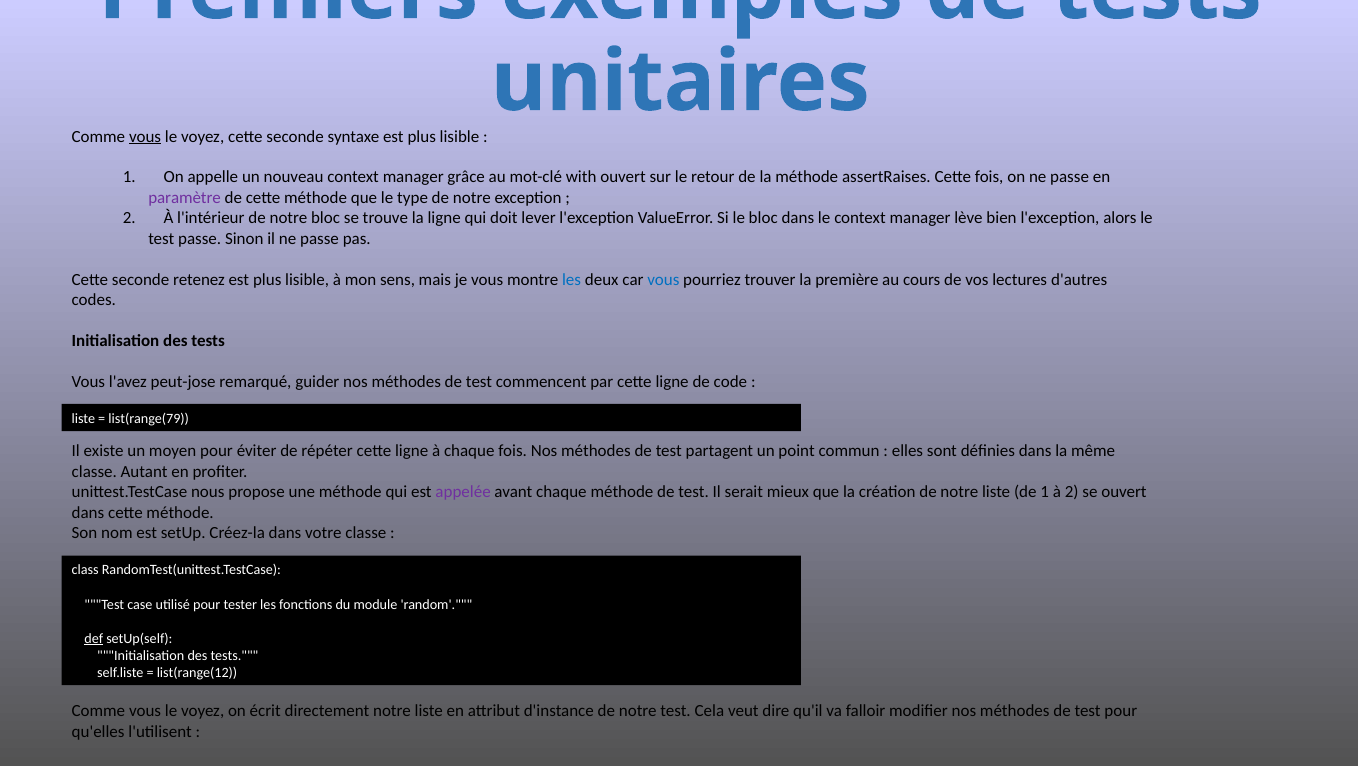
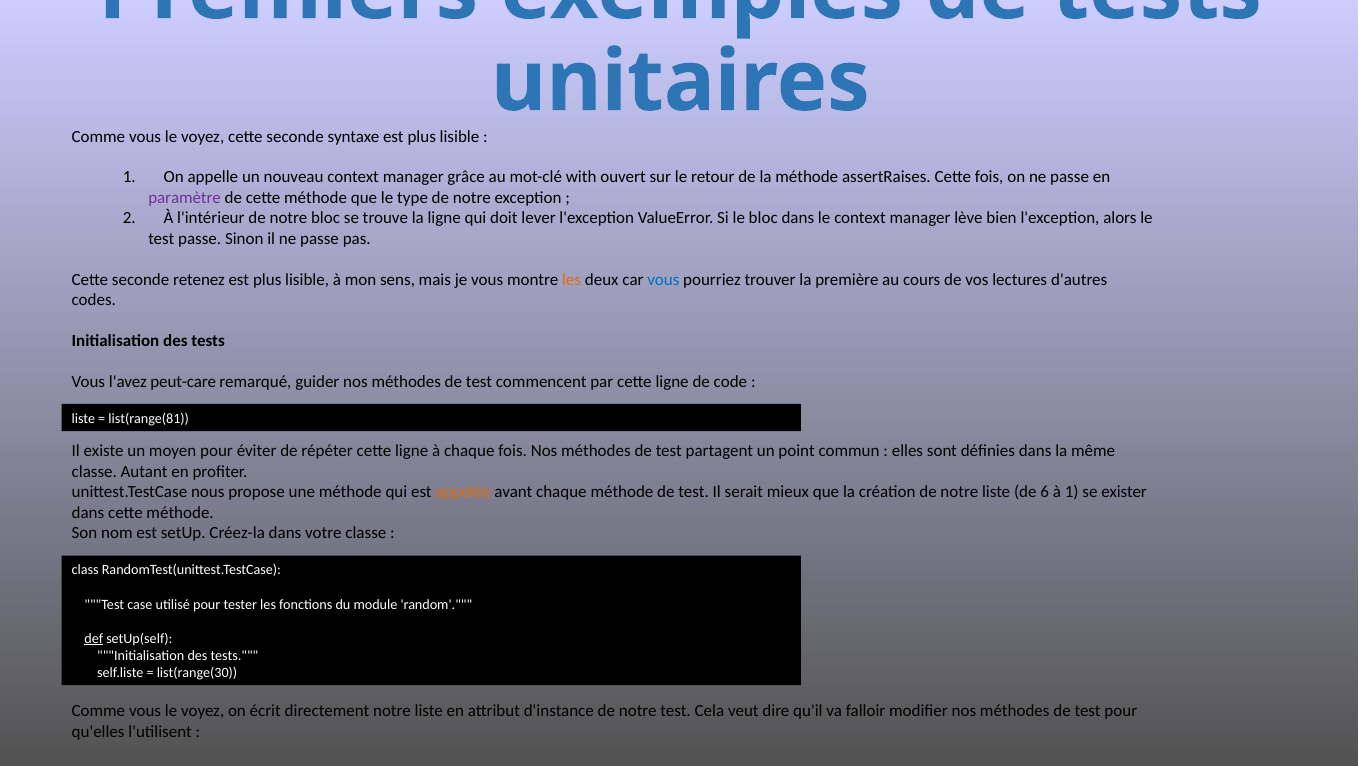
vous at (145, 136) underline: present -> none
les at (572, 279) colour: blue -> orange
peut-jose: peut-jose -> peut-care
list(range(79: list(range(79 -> list(range(81
appelée colour: purple -> orange
de 1: 1 -> 6
à 2: 2 -> 1
se ouvert: ouvert -> exister
list(range(12: list(range(12 -> list(range(30
